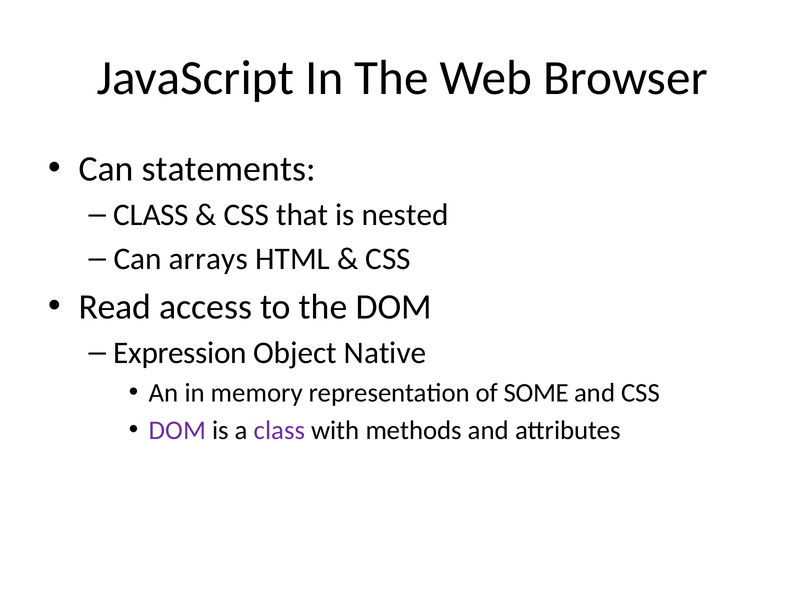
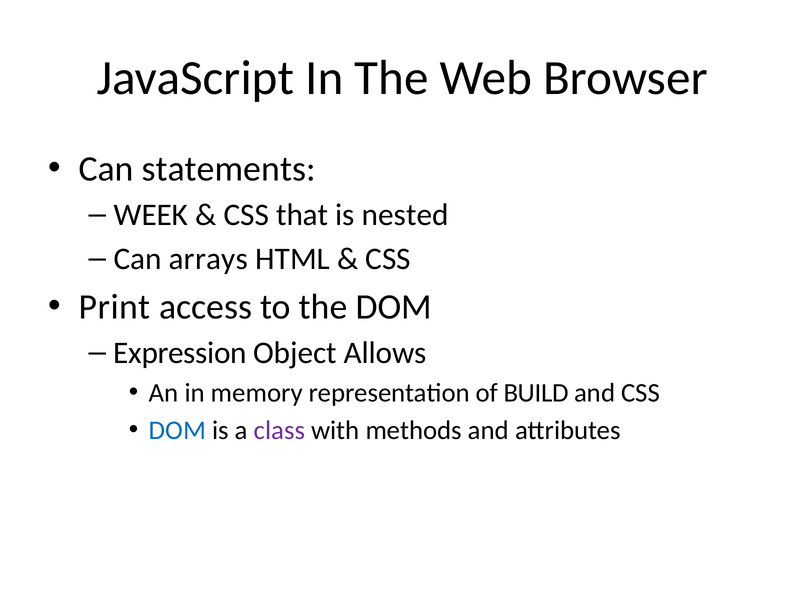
CLASS at (151, 215): CLASS -> WEEK
Read: Read -> Print
Native: Native -> Allows
SOME: SOME -> BUILD
DOM at (178, 430) colour: purple -> blue
